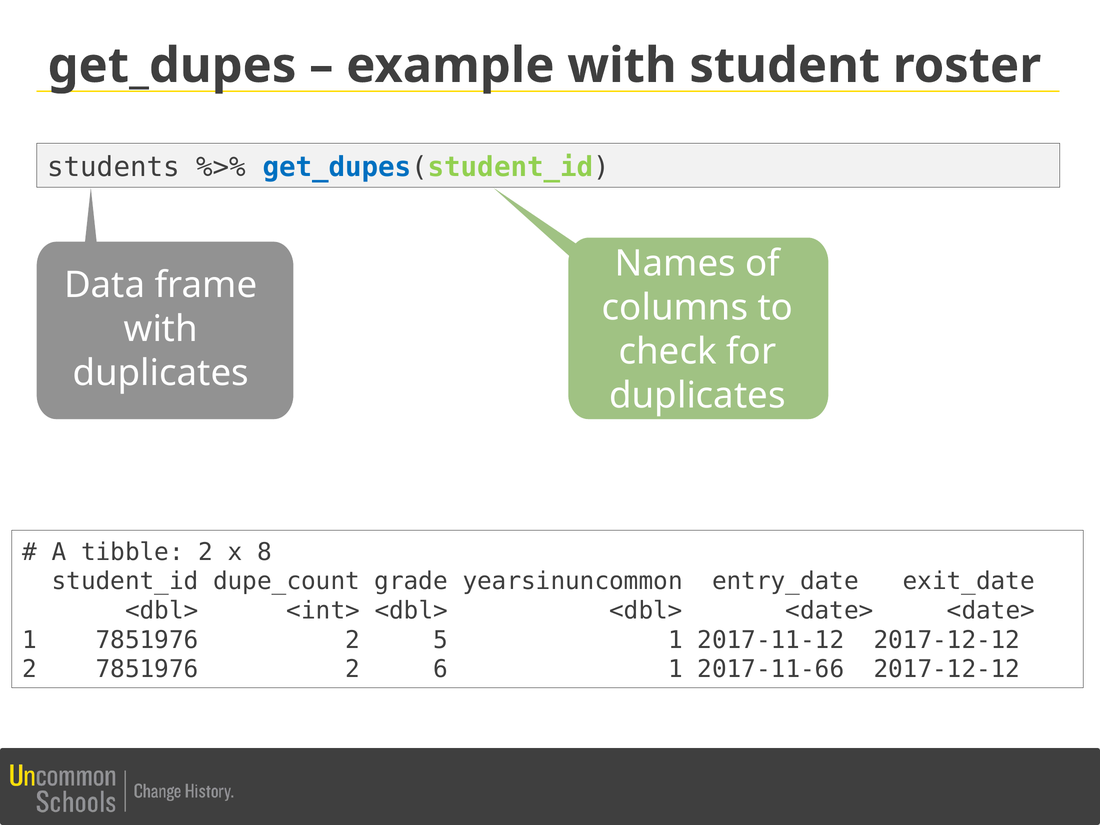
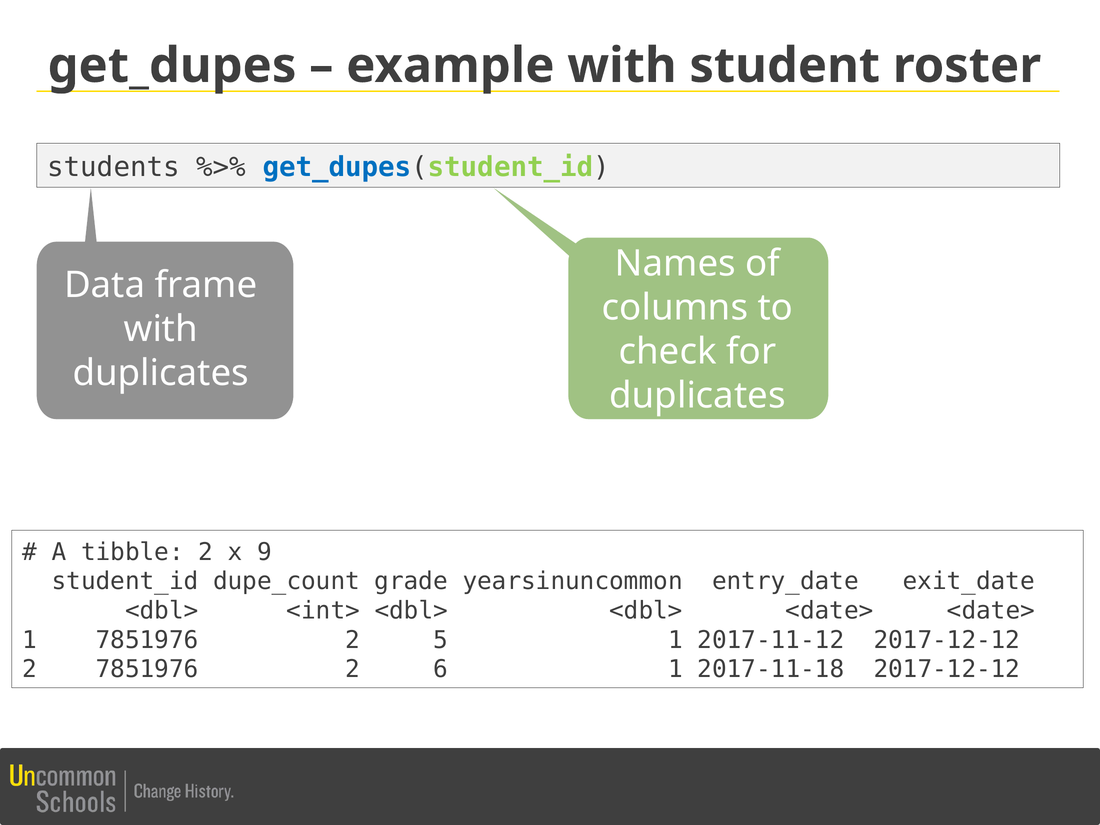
8: 8 -> 9
2017-11-66: 2017-11-66 -> 2017-11-18
